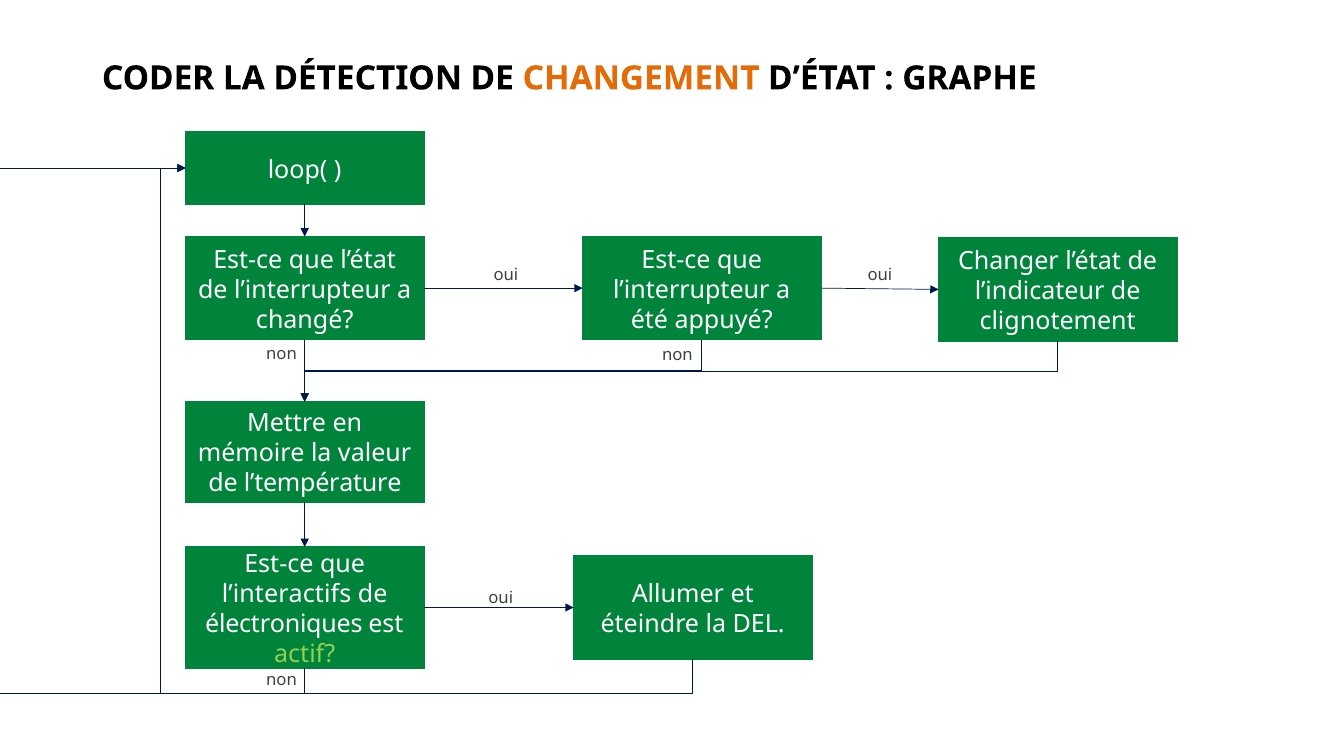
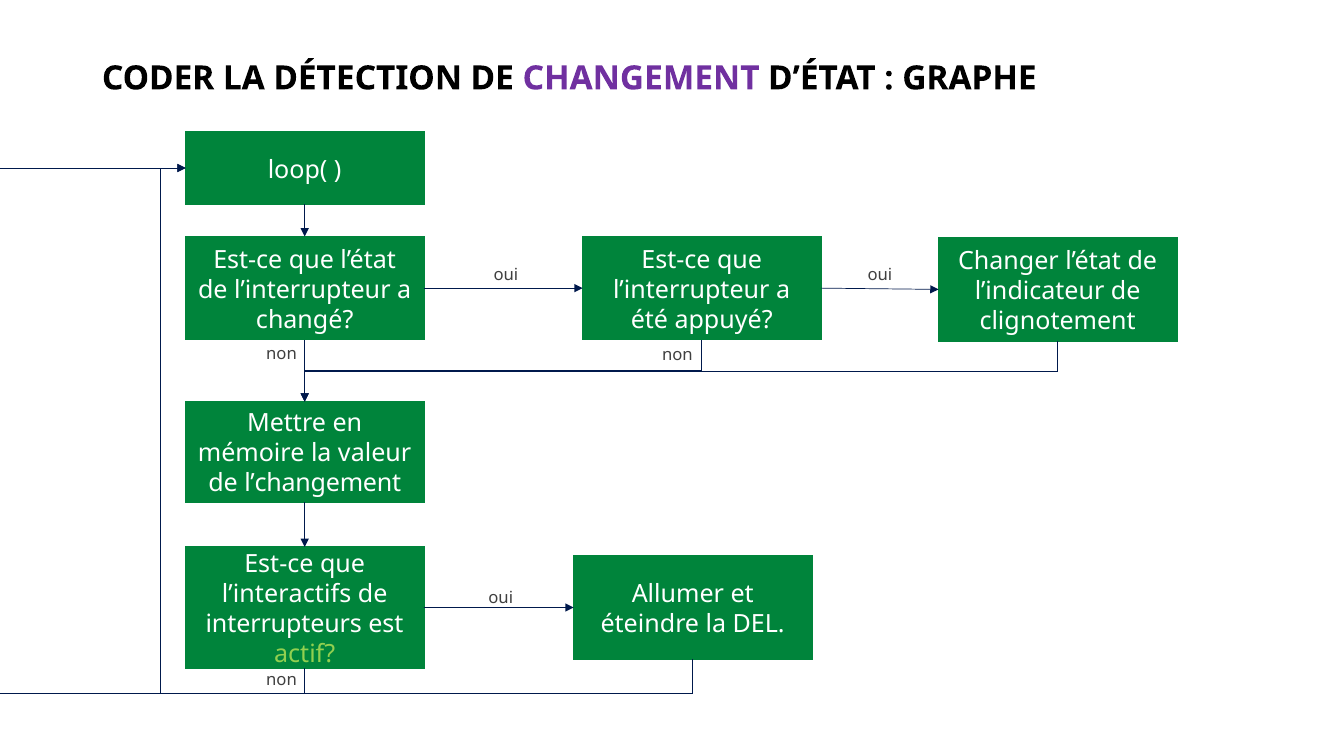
CHANGEMENT colour: orange -> purple
l’température: l’température -> l’changement
électroniques: électroniques -> interrupteurs
